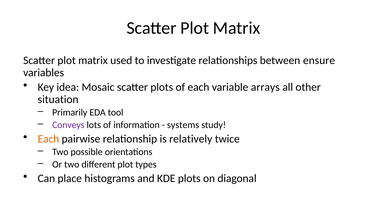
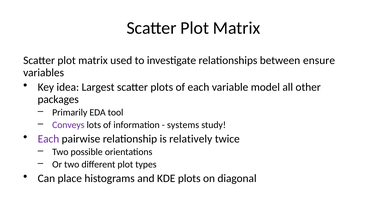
Mosaic: Mosaic -> Largest
arrays: arrays -> model
situation: situation -> packages
Each at (48, 139) colour: orange -> purple
